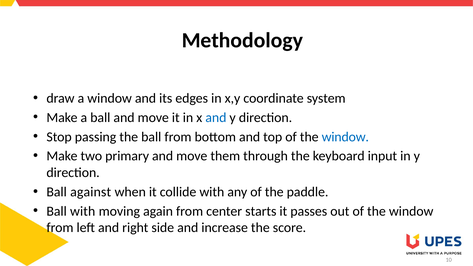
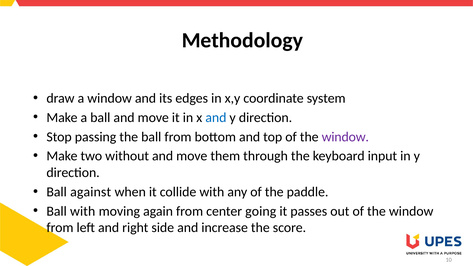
window at (345, 137) colour: blue -> purple
primary: primary -> without
starts: starts -> going
